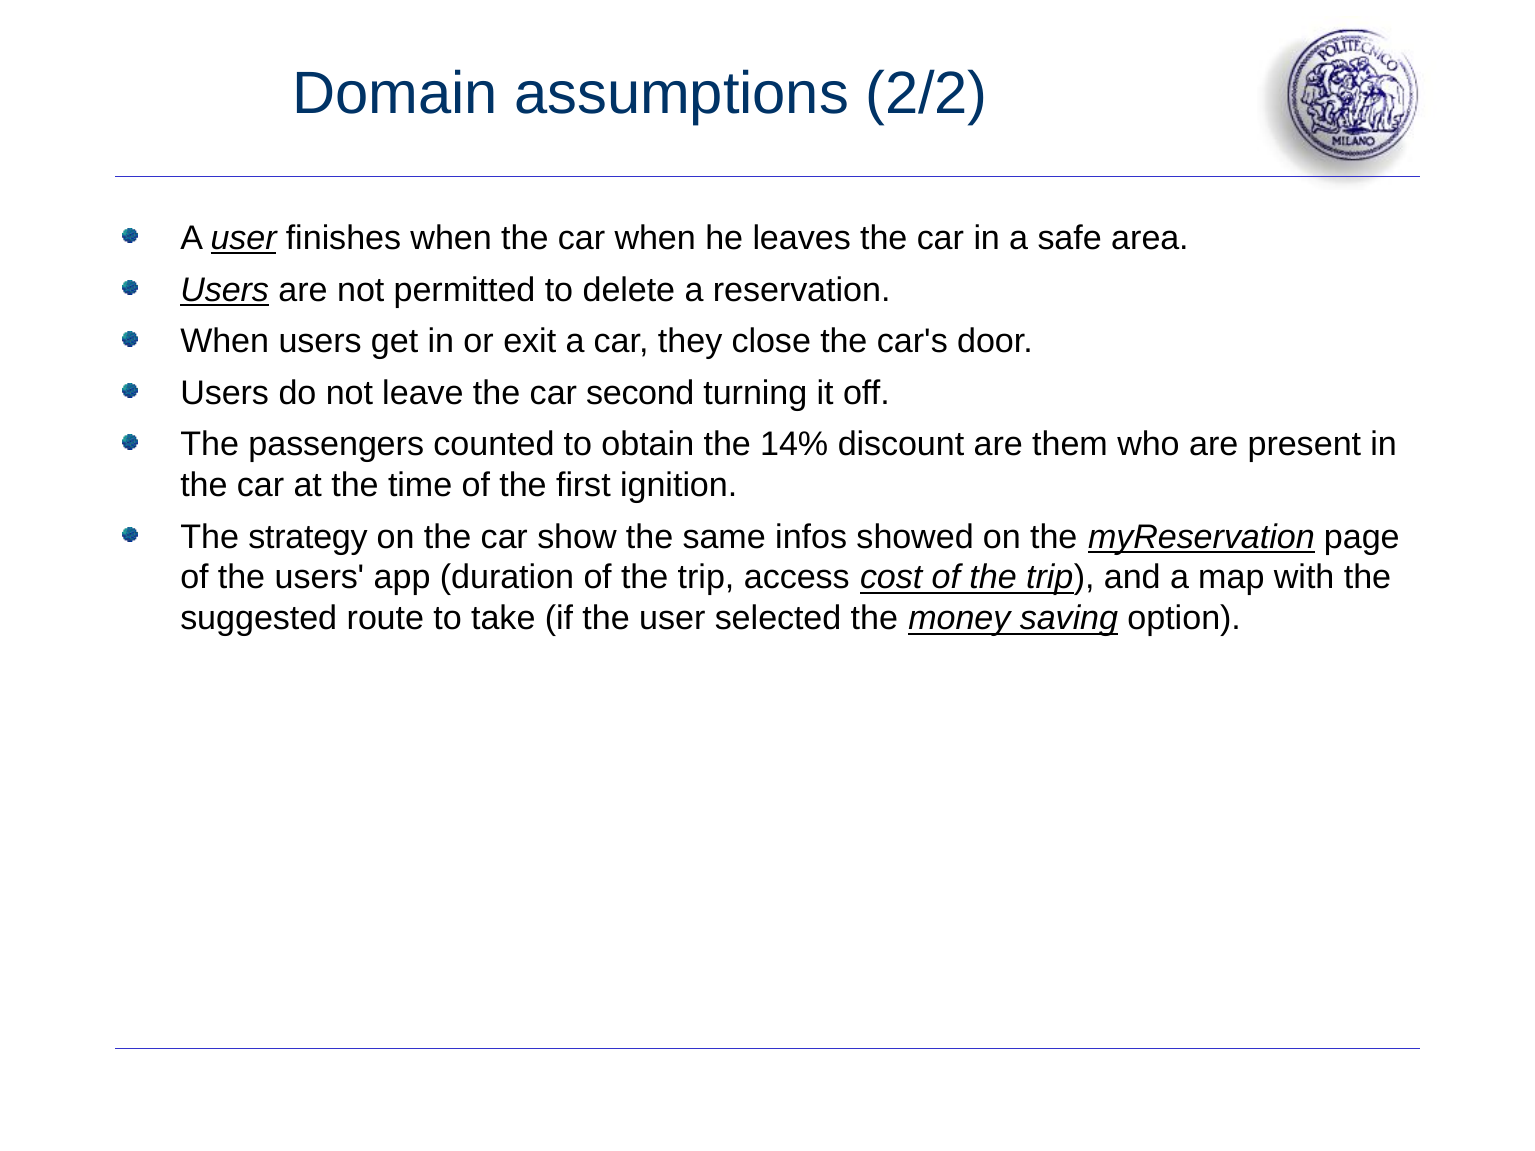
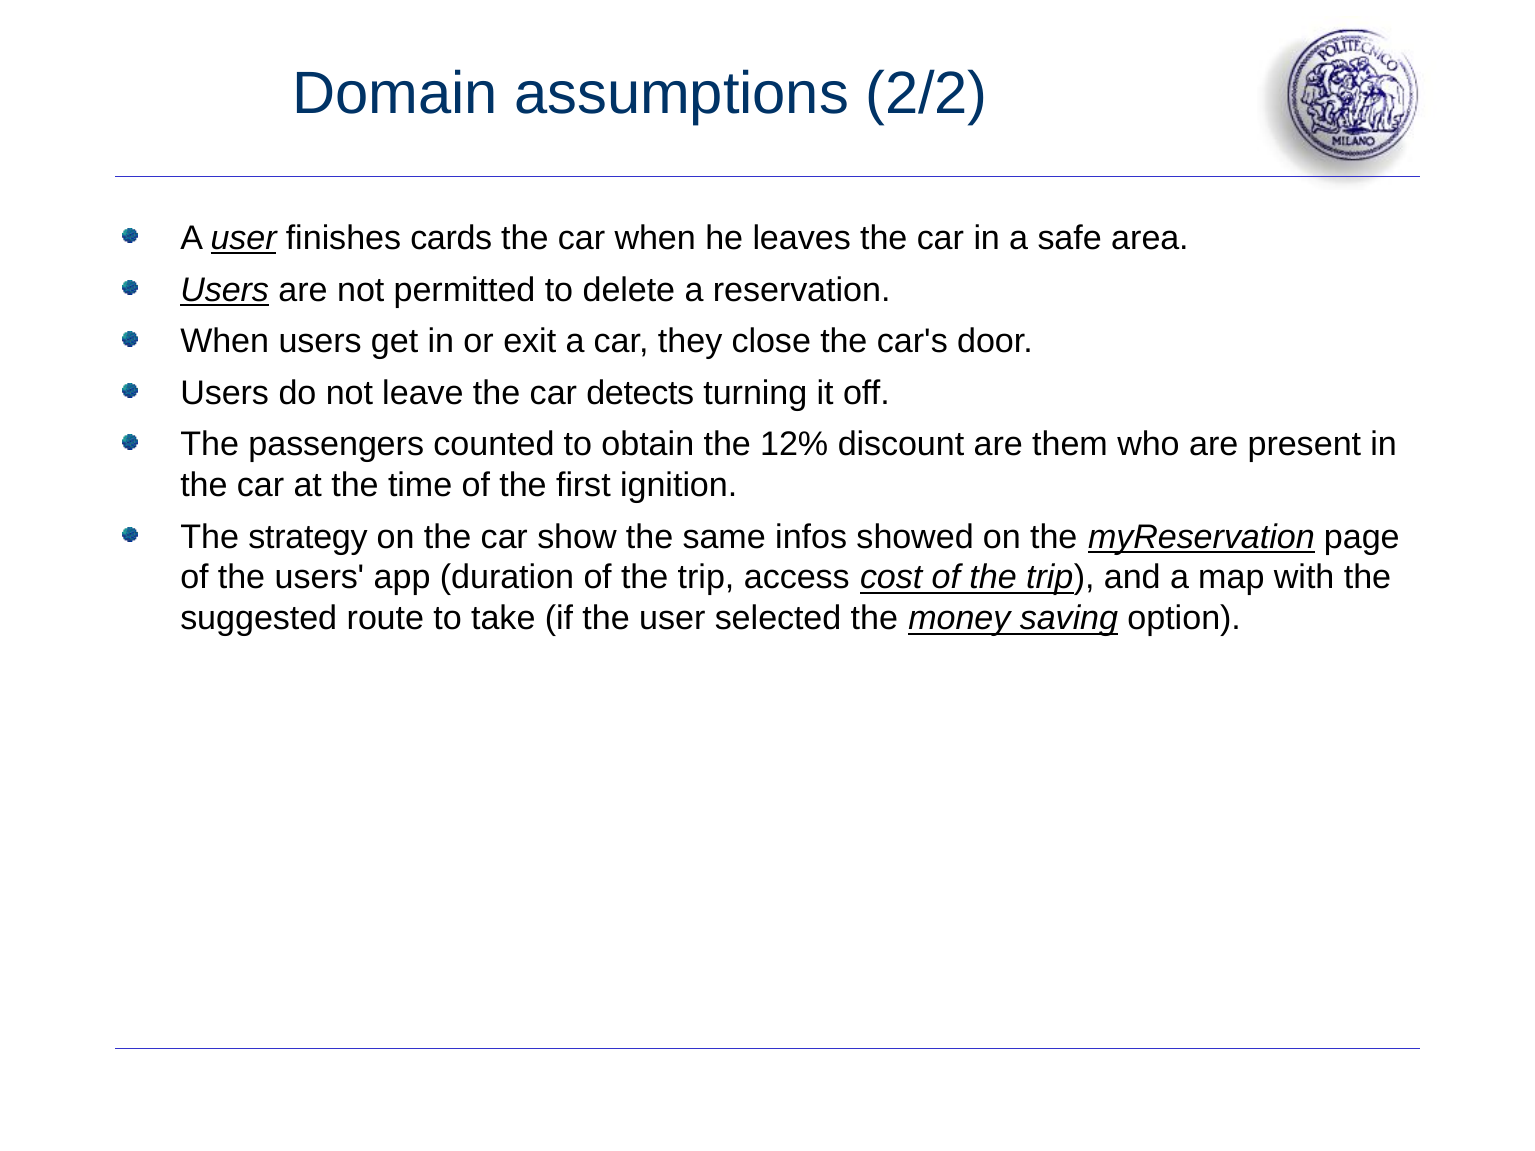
finishes when: when -> cards
second: second -> detects
14%: 14% -> 12%
